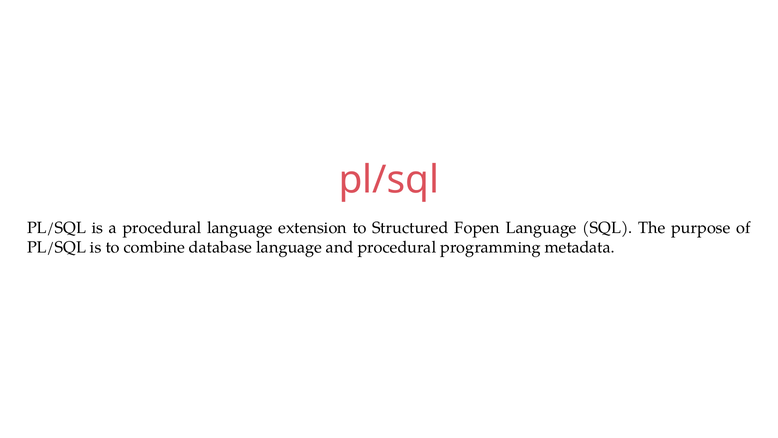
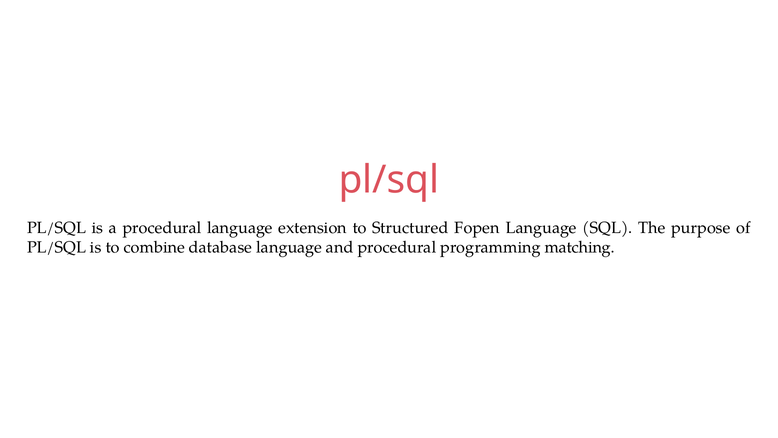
metadata: metadata -> matching
